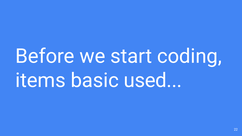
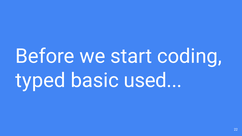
items: items -> typed
